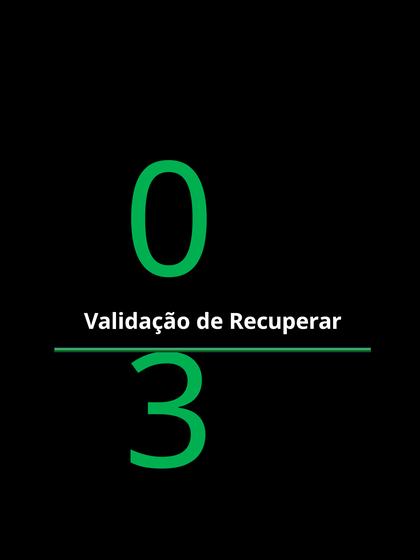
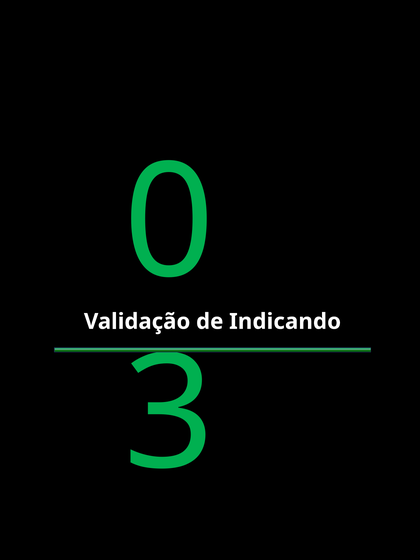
Recuperar: Recuperar -> Indicando
